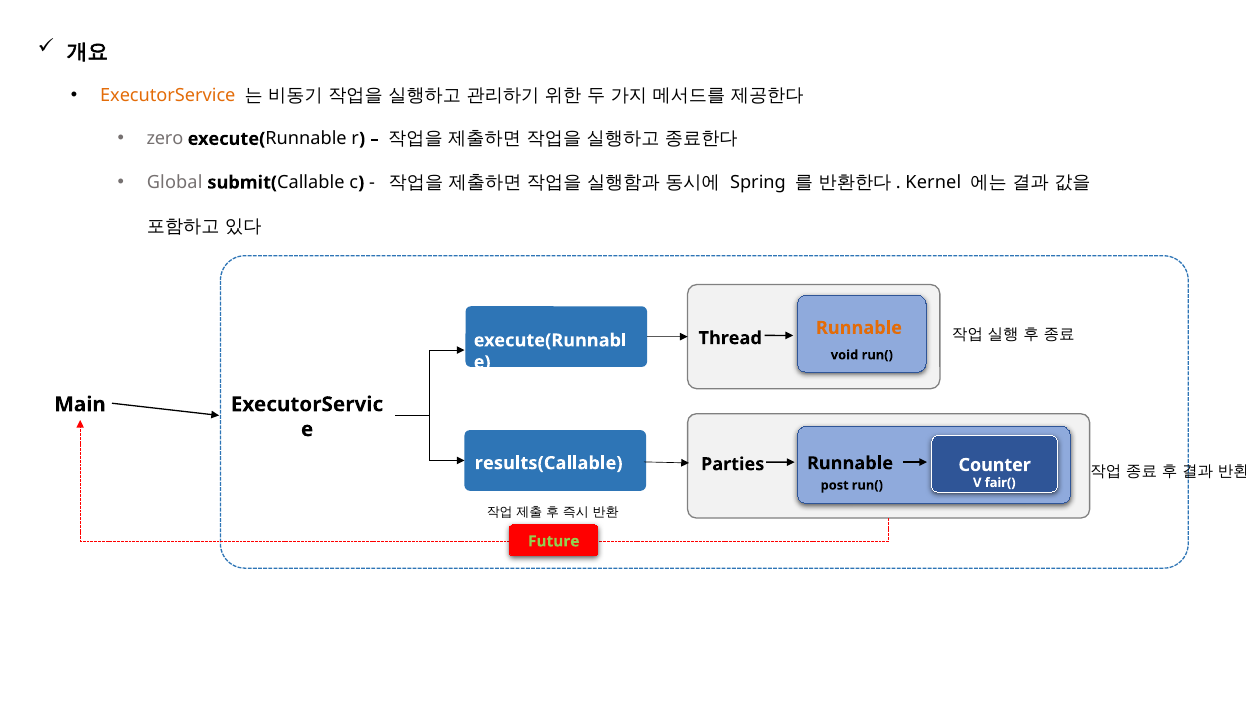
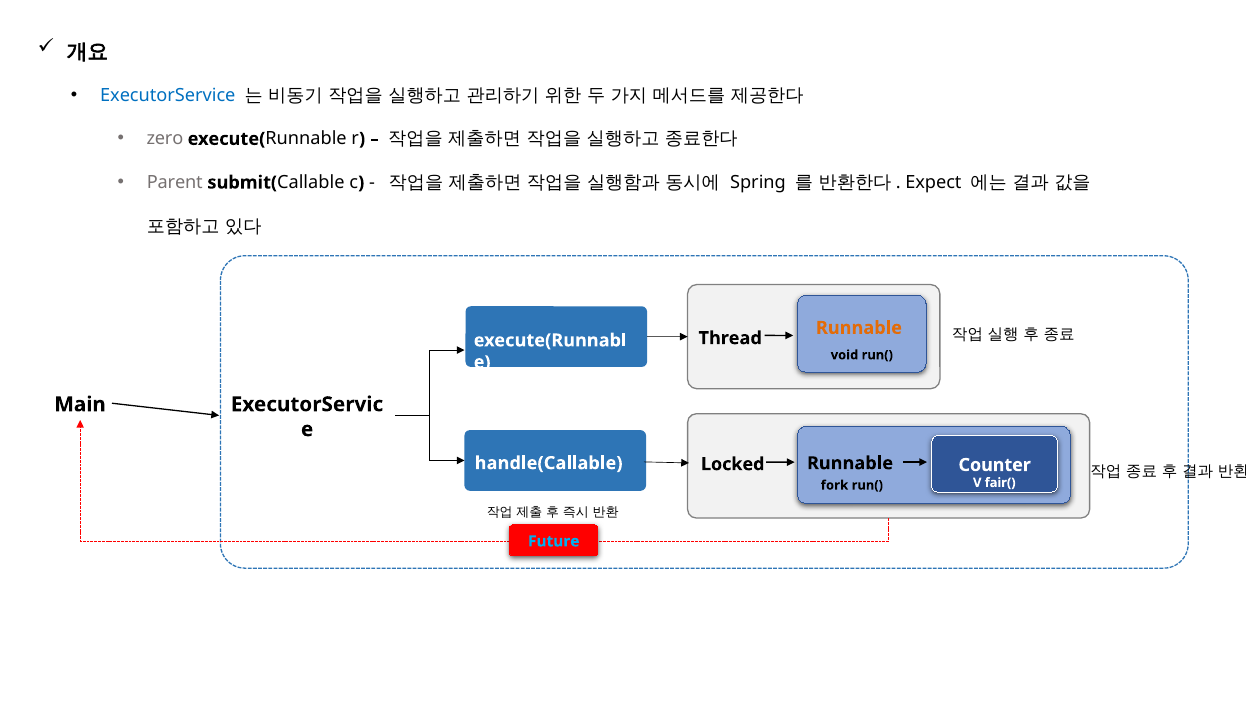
ExecutorService colour: orange -> blue
Global: Global -> Parent
Kernel: Kernel -> Expect
results(Callable: results(Callable -> handle(Callable
Parties: Parties -> Locked
post: post -> fork
Future colour: light green -> light blue
